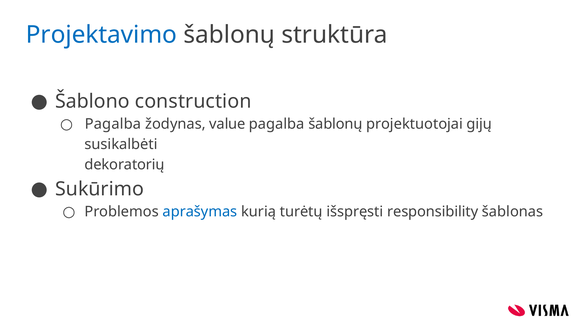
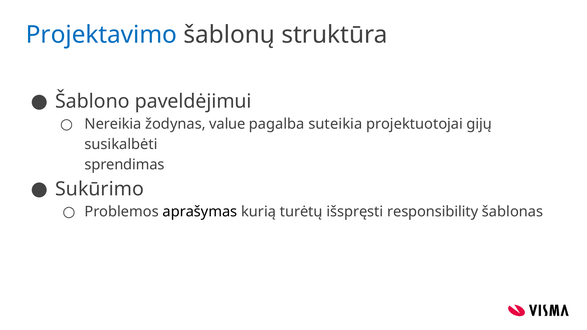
construction: construction -> paveldėjimui
Pagalba at (113, 124): Pagalba -> Nereikia
pagalba šablonų: šablonų -> suteikia
dekoratorių: dekoratorių -> sprendimas
aprašymas colour: blue -> black
